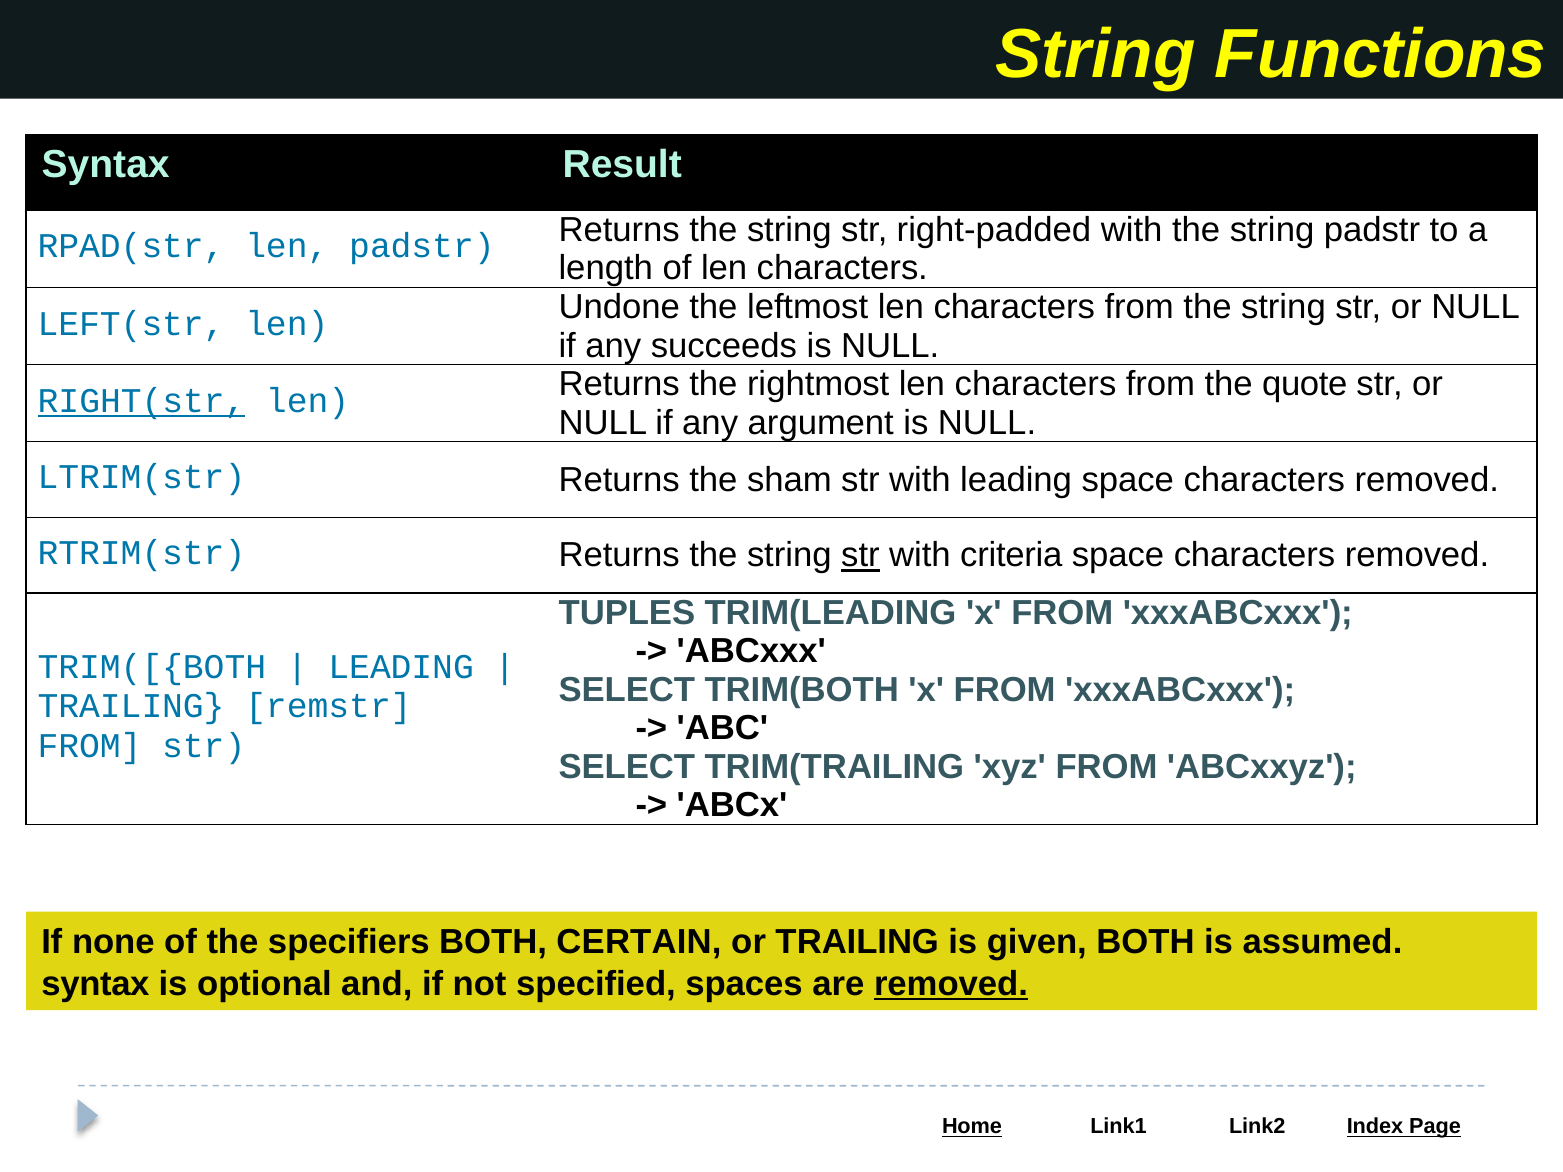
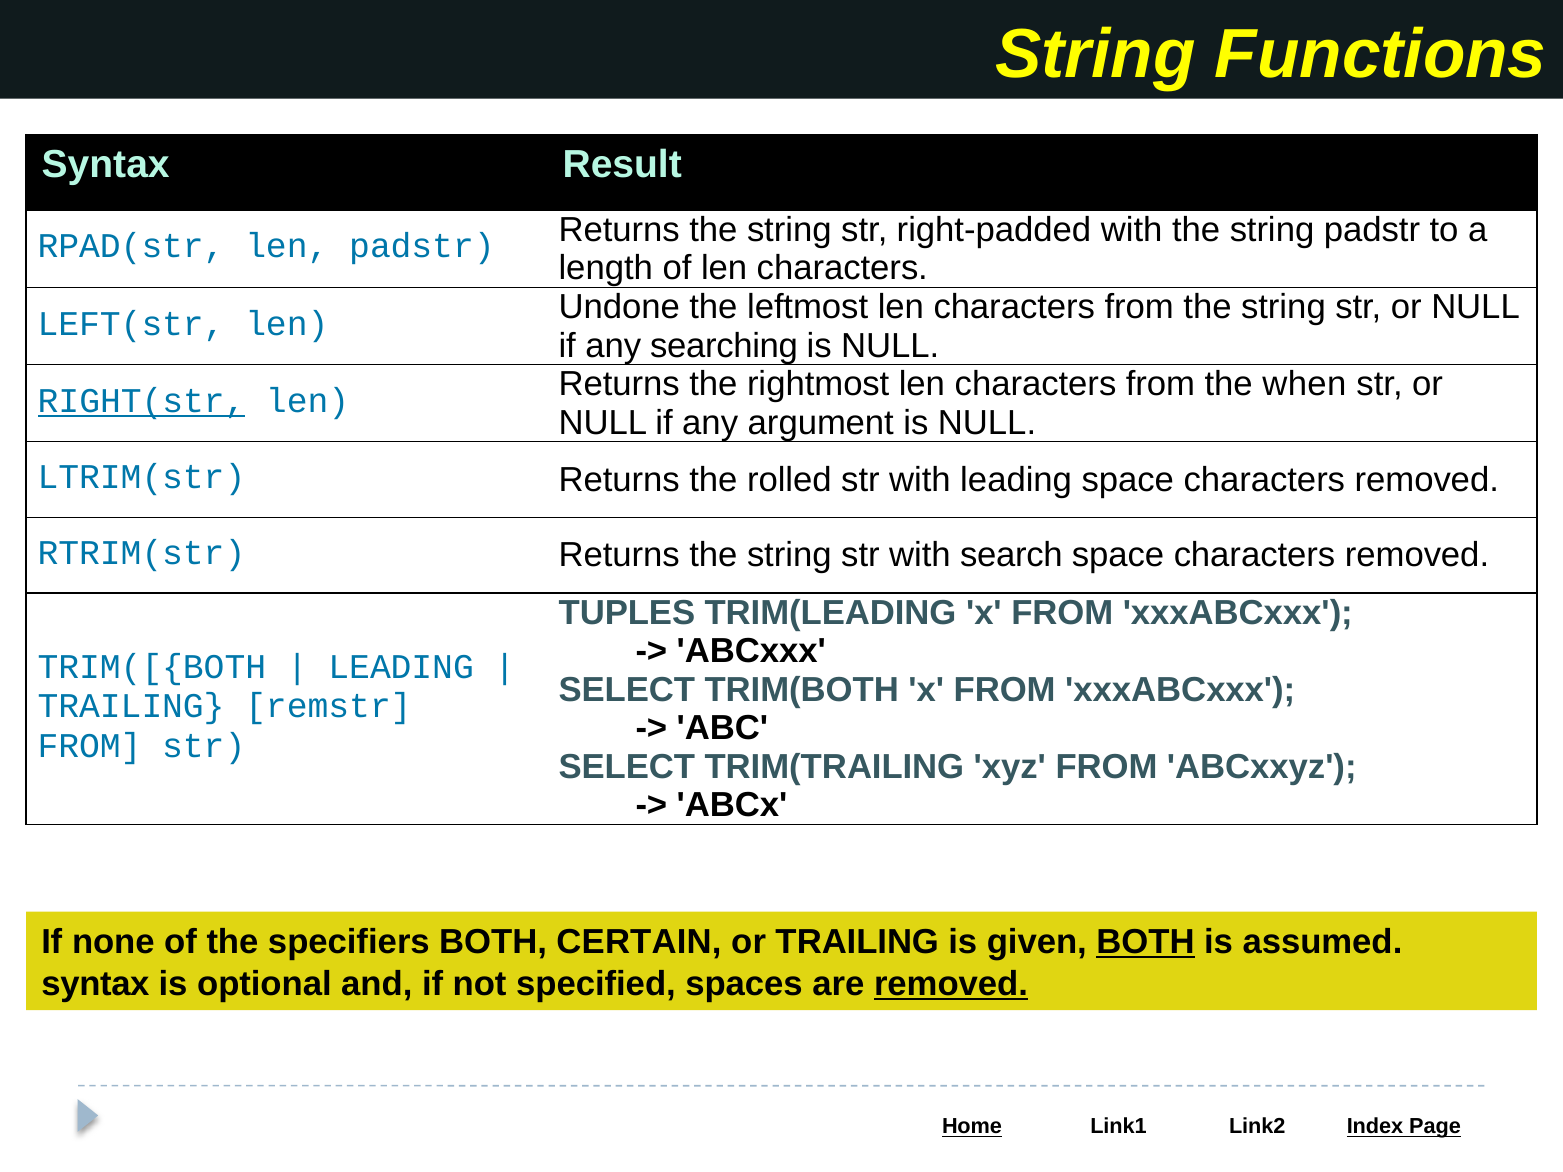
succeeds: succeeds -> searching
quote: quote -> when
sham: sham -> rolled
str at (860, 556) underline: present -> none
criteria: criteria -> search
BOTH at (1145, 943) underline: none -> present
